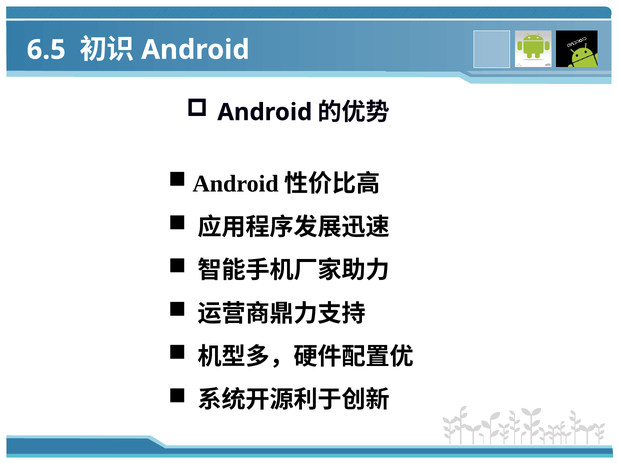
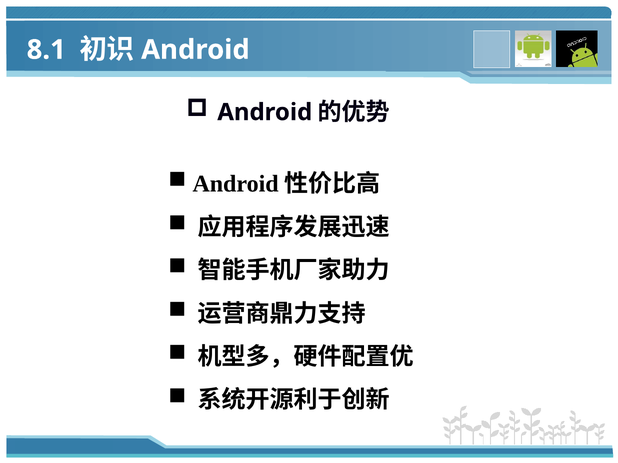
6.5: 6.5 -> 8.1
